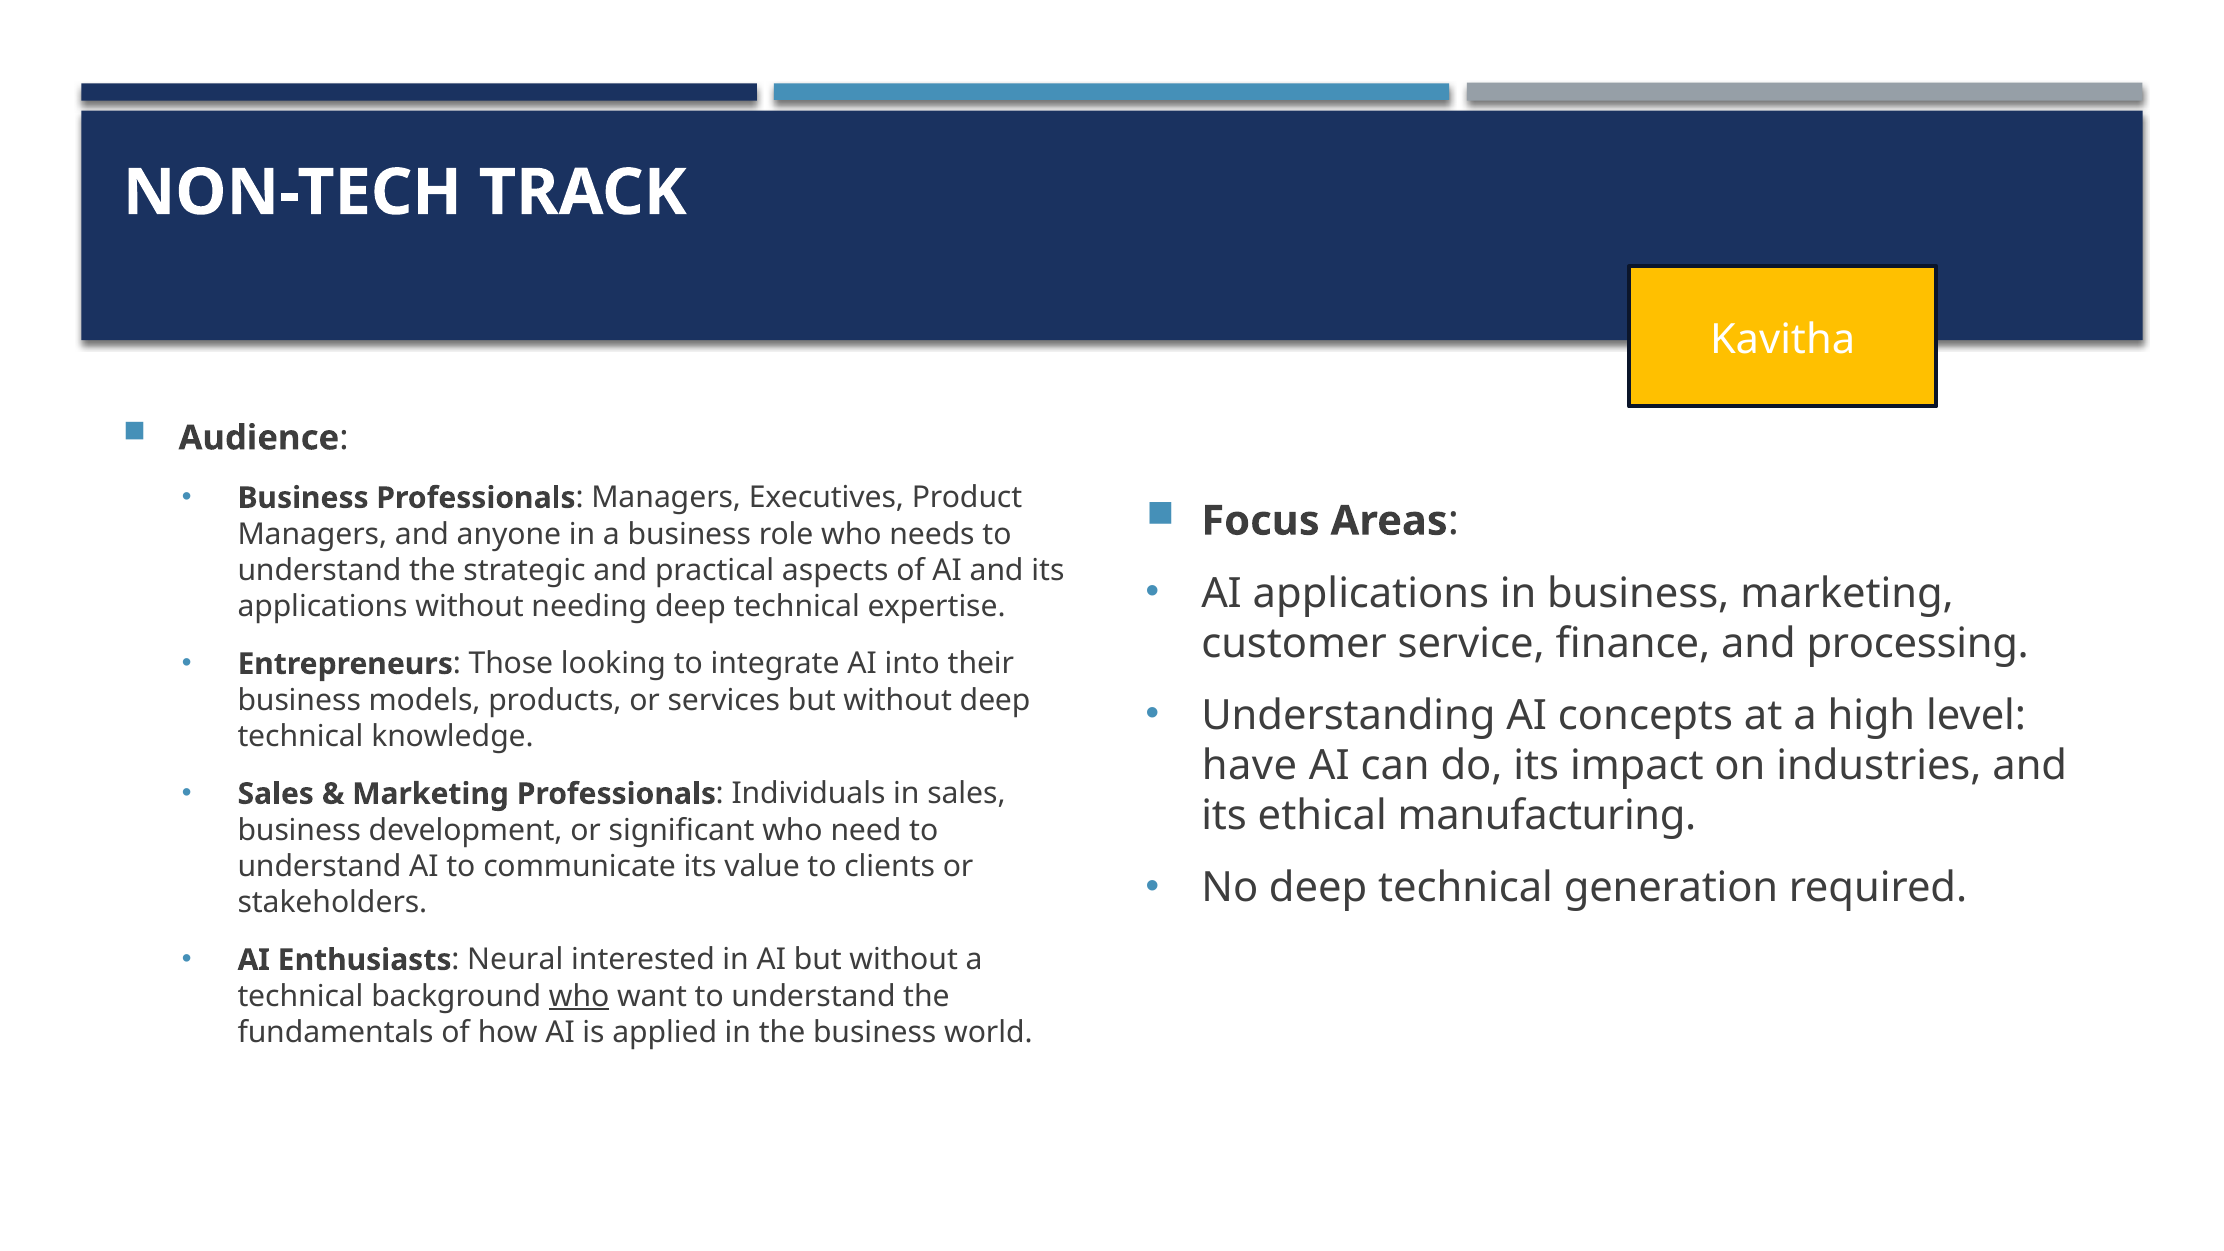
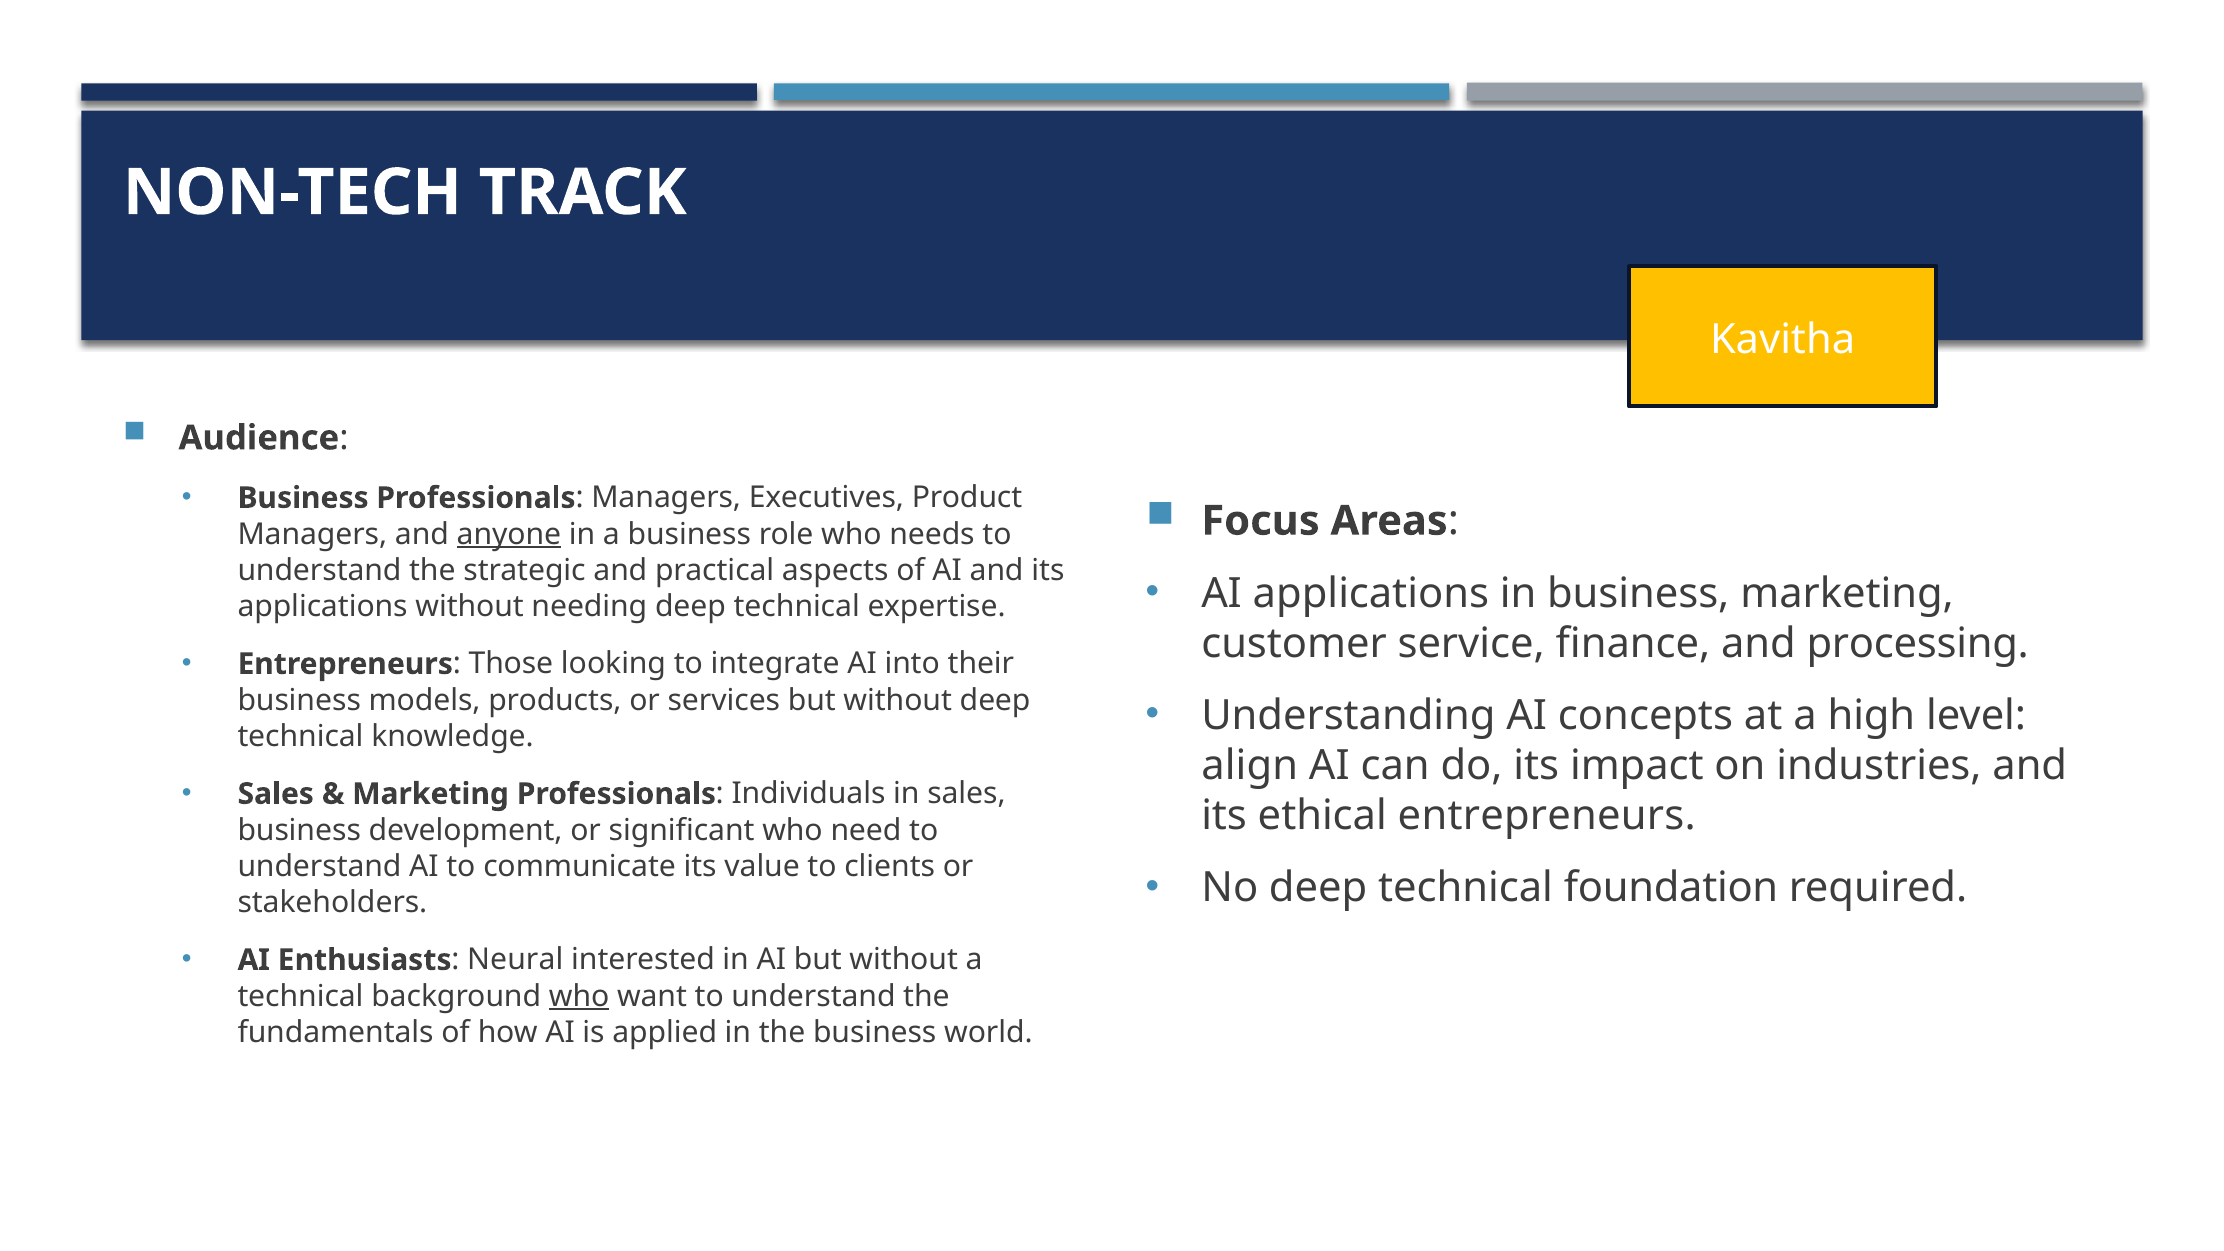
anyone underline: none -> present
have: have -> align
ethical manufacturing: manufacturing -> entrepreneurs
generation: generation -> foundation
